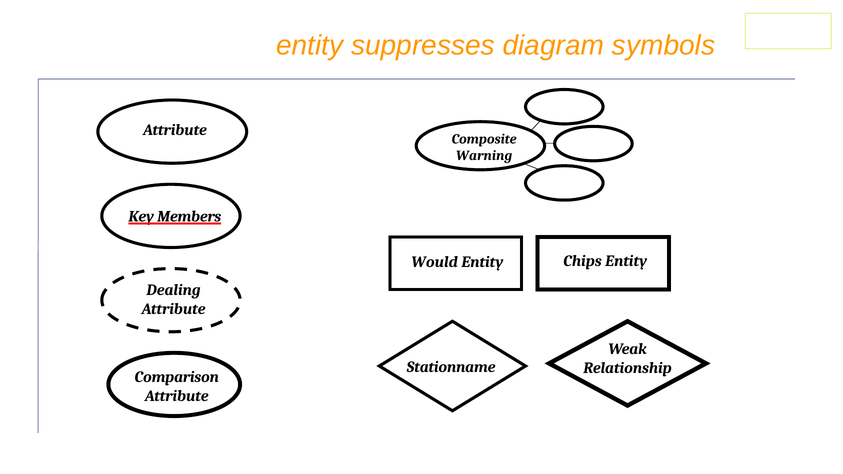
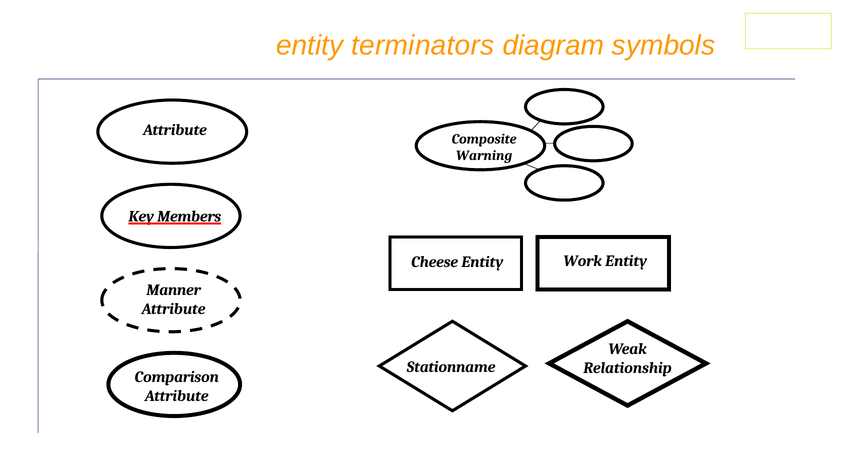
suppresses: suppresses -> terminators
Chips: Chips -> Work
Would: Would -> Cheese
Dealing: Dealing -> Manner
